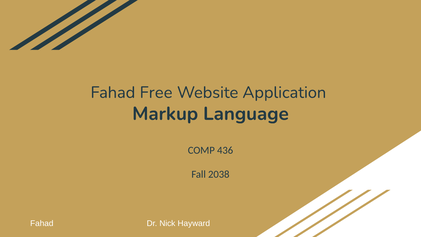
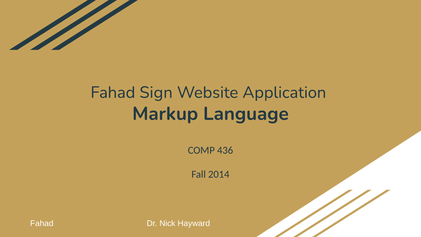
Free: Free -> Sign
2038: 2038 -> 2014
